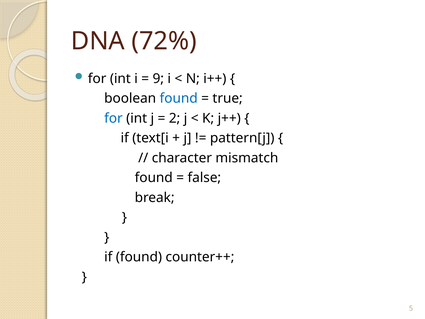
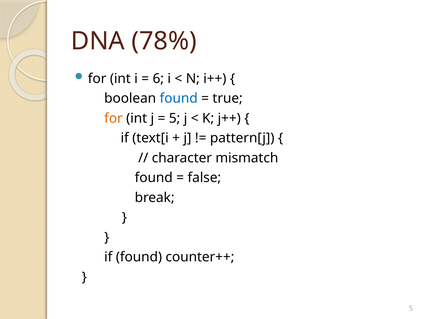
72%: 72% -> 78%
9: 9 -> 6
for at (113, 118) colour: blue -> orange
2 at (175, 118): 2 -> 5
